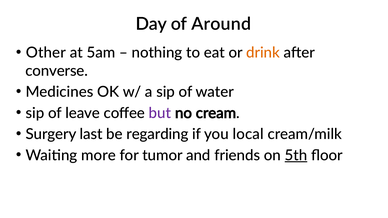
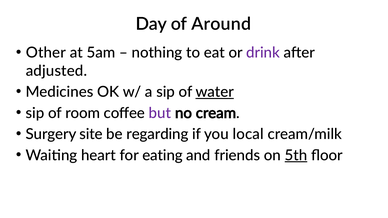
drink colour: orange -> purple
converse: converse -> adjusted
water underline: none -> present
leave: leave -> room
last: last -> site
more: more -> heart
tumor: tumor -> eating
